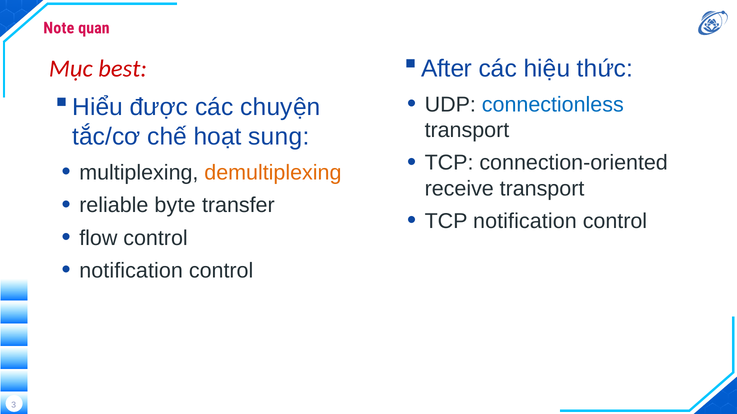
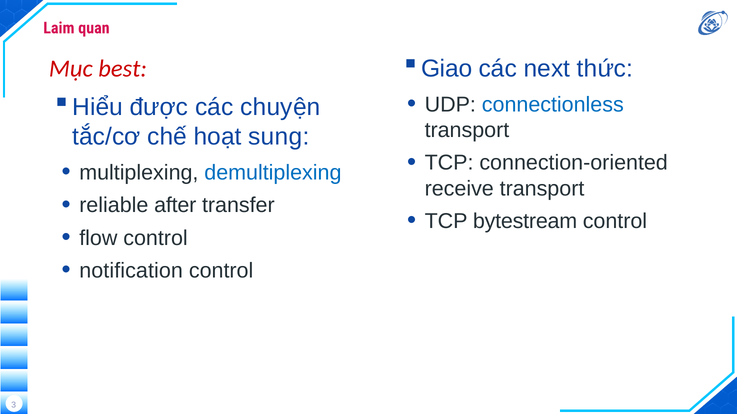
Note: Note -> Laim
After: After -> Giao
hiệu: hiệu -> next
demultiplexing colour: orange -> blue
byte: byte -> after
TCP notification: notification -> bytestream
